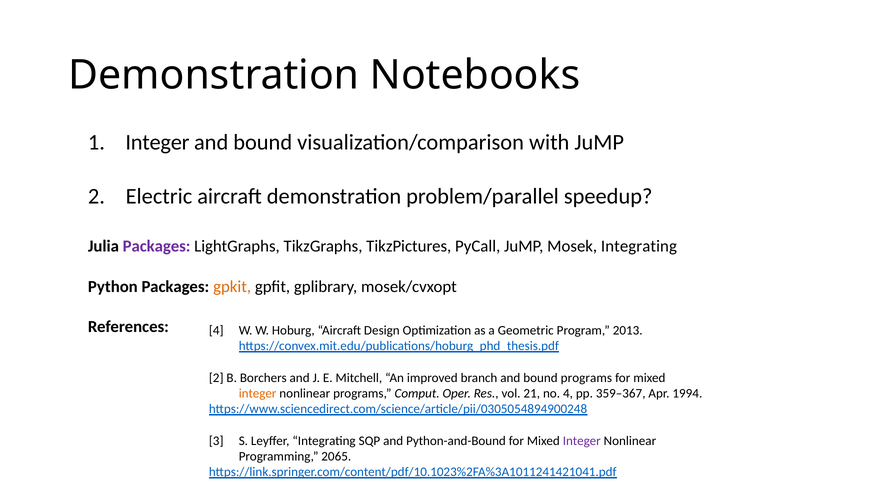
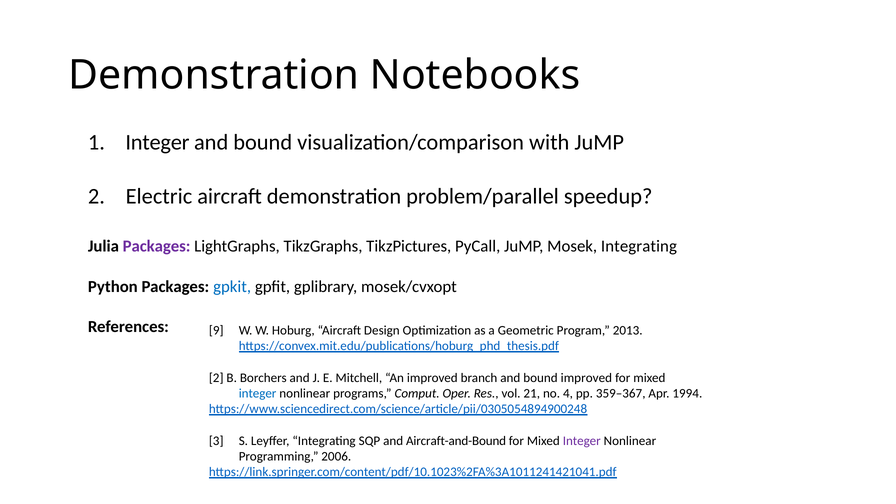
gpkit colour: orange -> blue
References 4: 4 -> 9
bound programs: programs -> improved
integer at (258, 393) colour: orange -> blue
Python-and-Bound: Python-and-Bound -> Aircraft-and-Bound
2065: 2065 -> 2006
